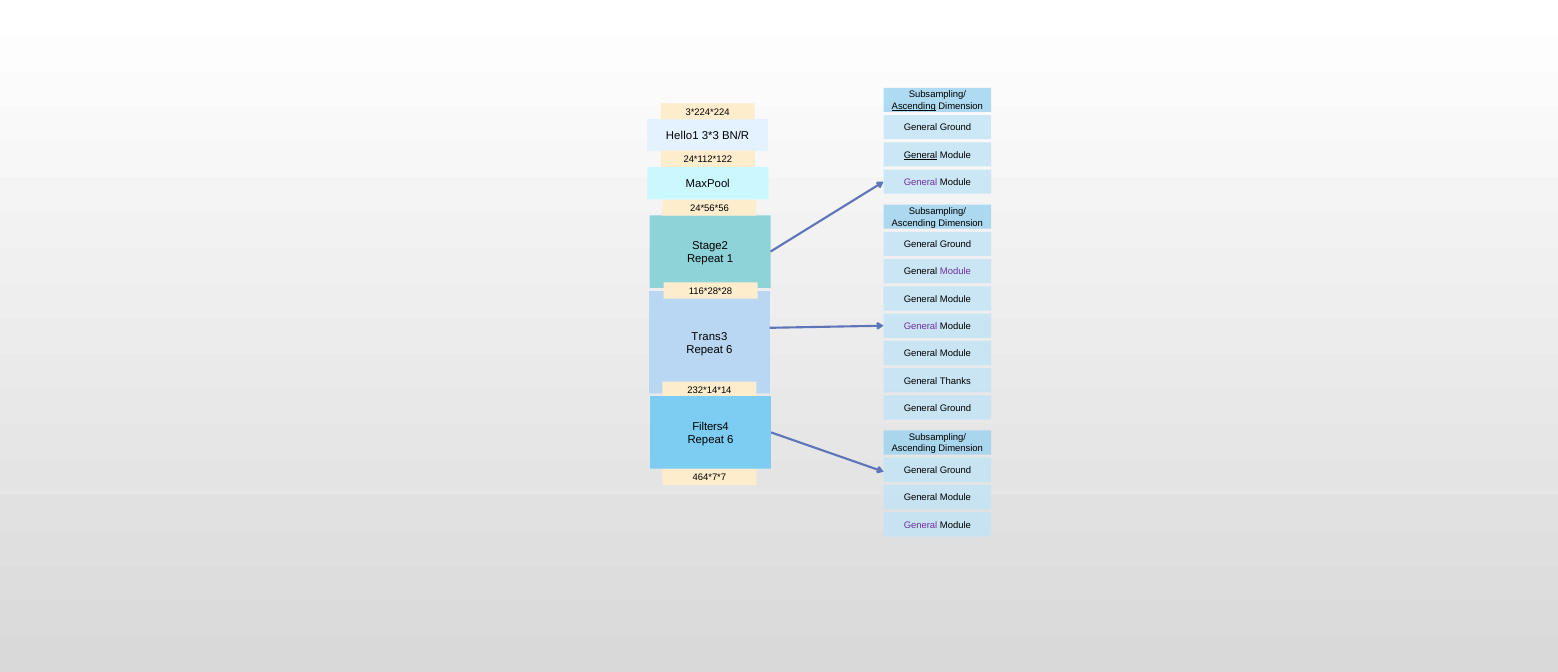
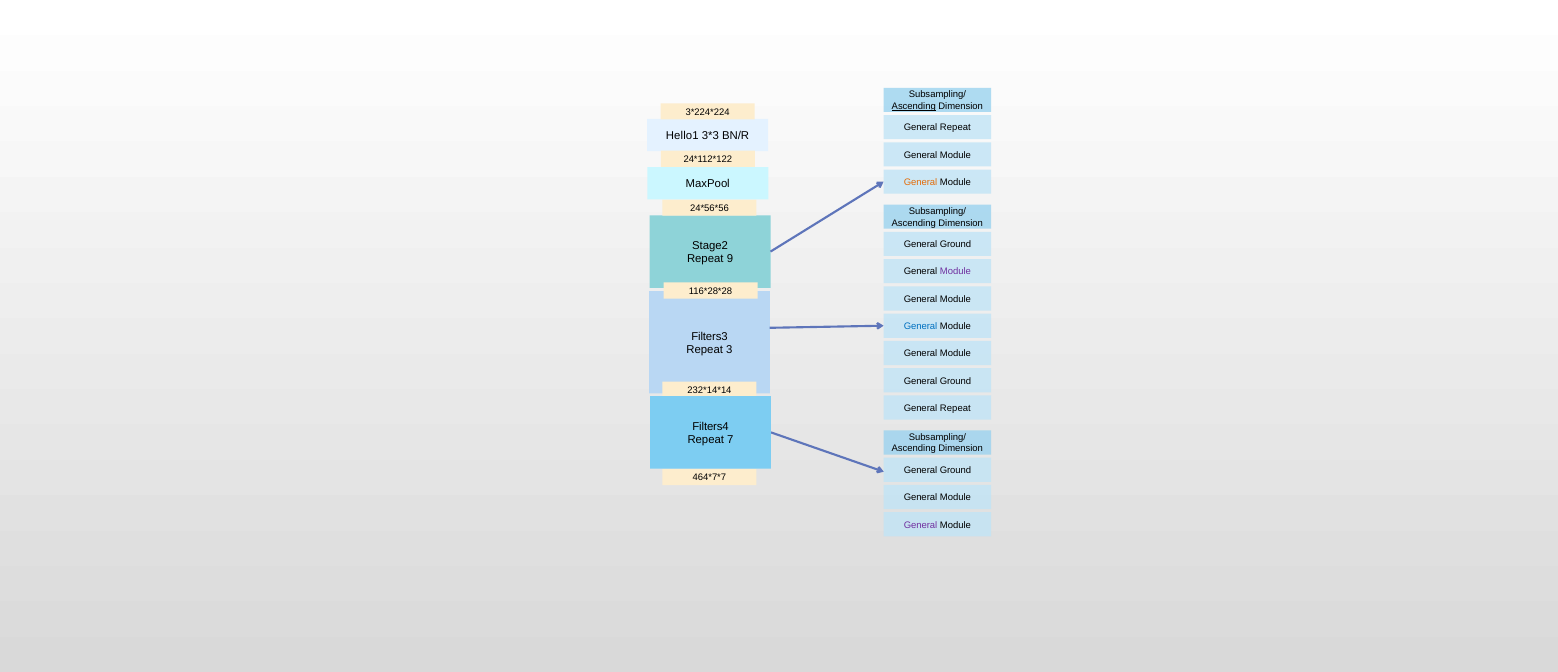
Ground at (955, 128): Ground -> Repeat
General at (921, 155) underline: present -> none
General at (921, 182) colour: purple -> orange
1: 1 -> 9
General at (921, 326) colour: purple -> blue
Trans3: Trans3 -> Filters3
6 at (729, 350): 6 -> 3
Thanks at (955, 381): Thanks -> Ground
Ground at (955, 408): Ground -> Repeat
6 at (730, 440): 6 -> 7
